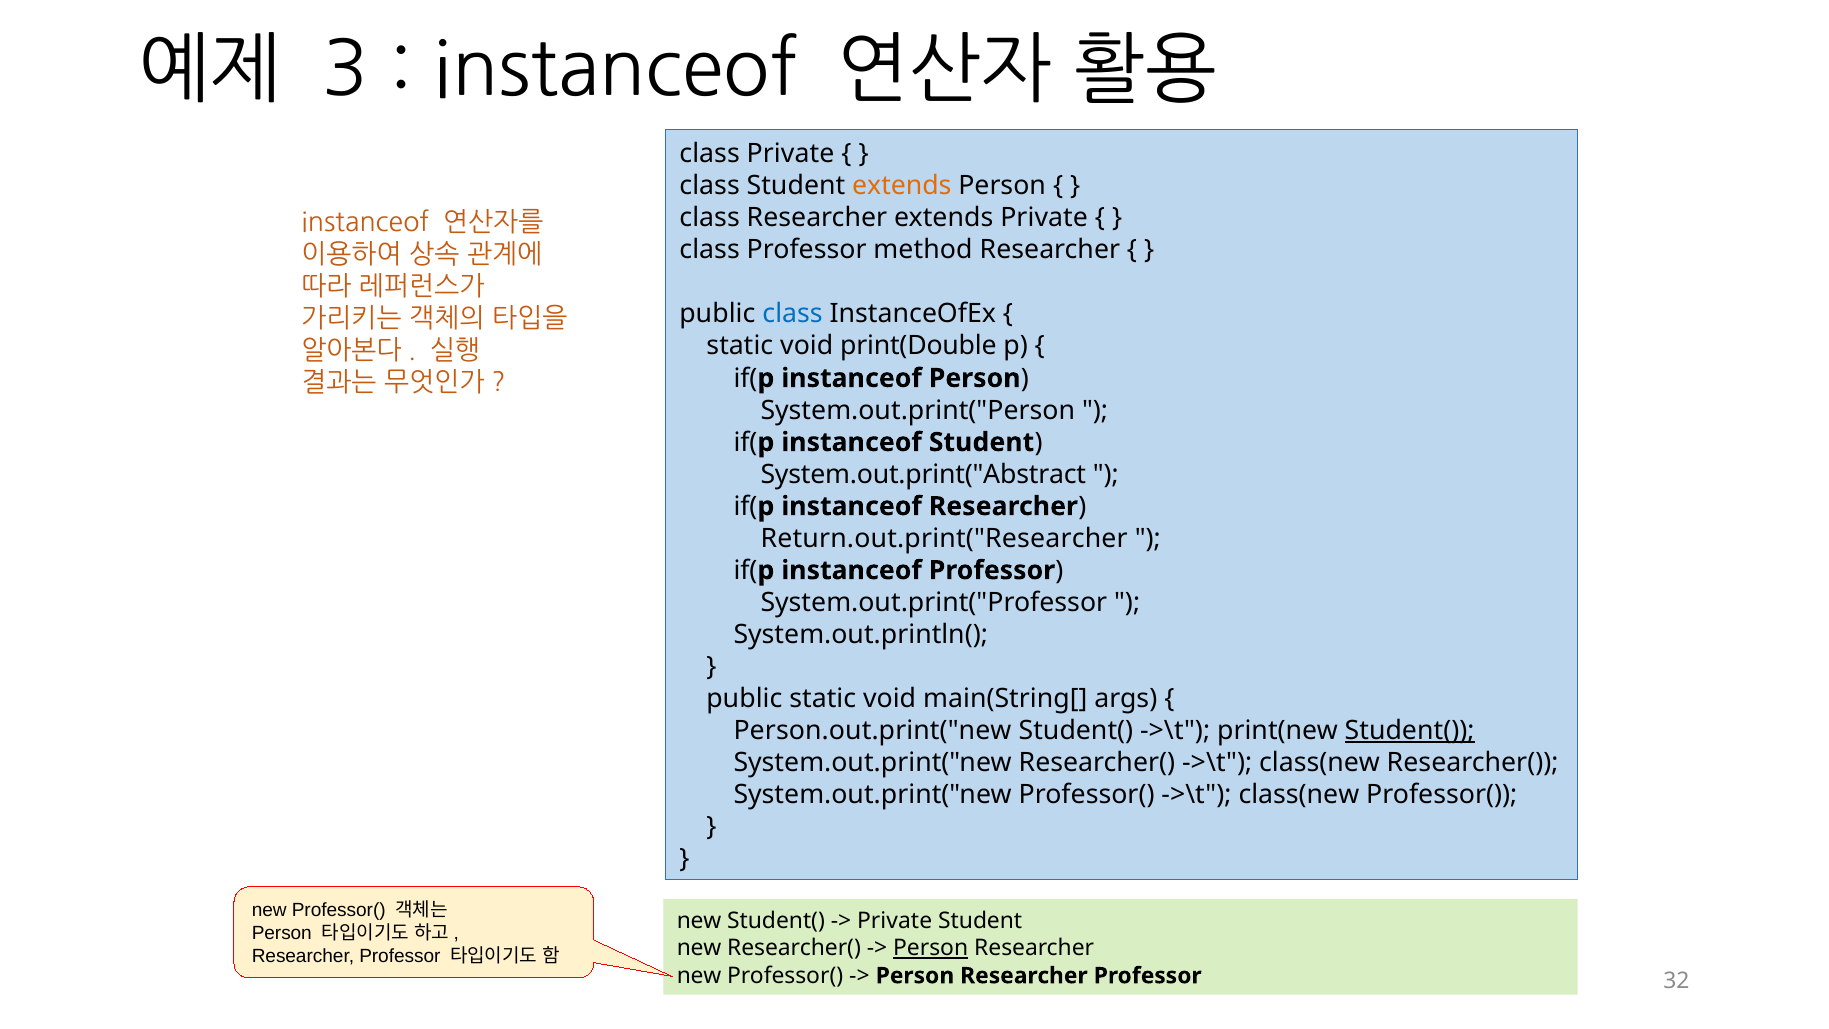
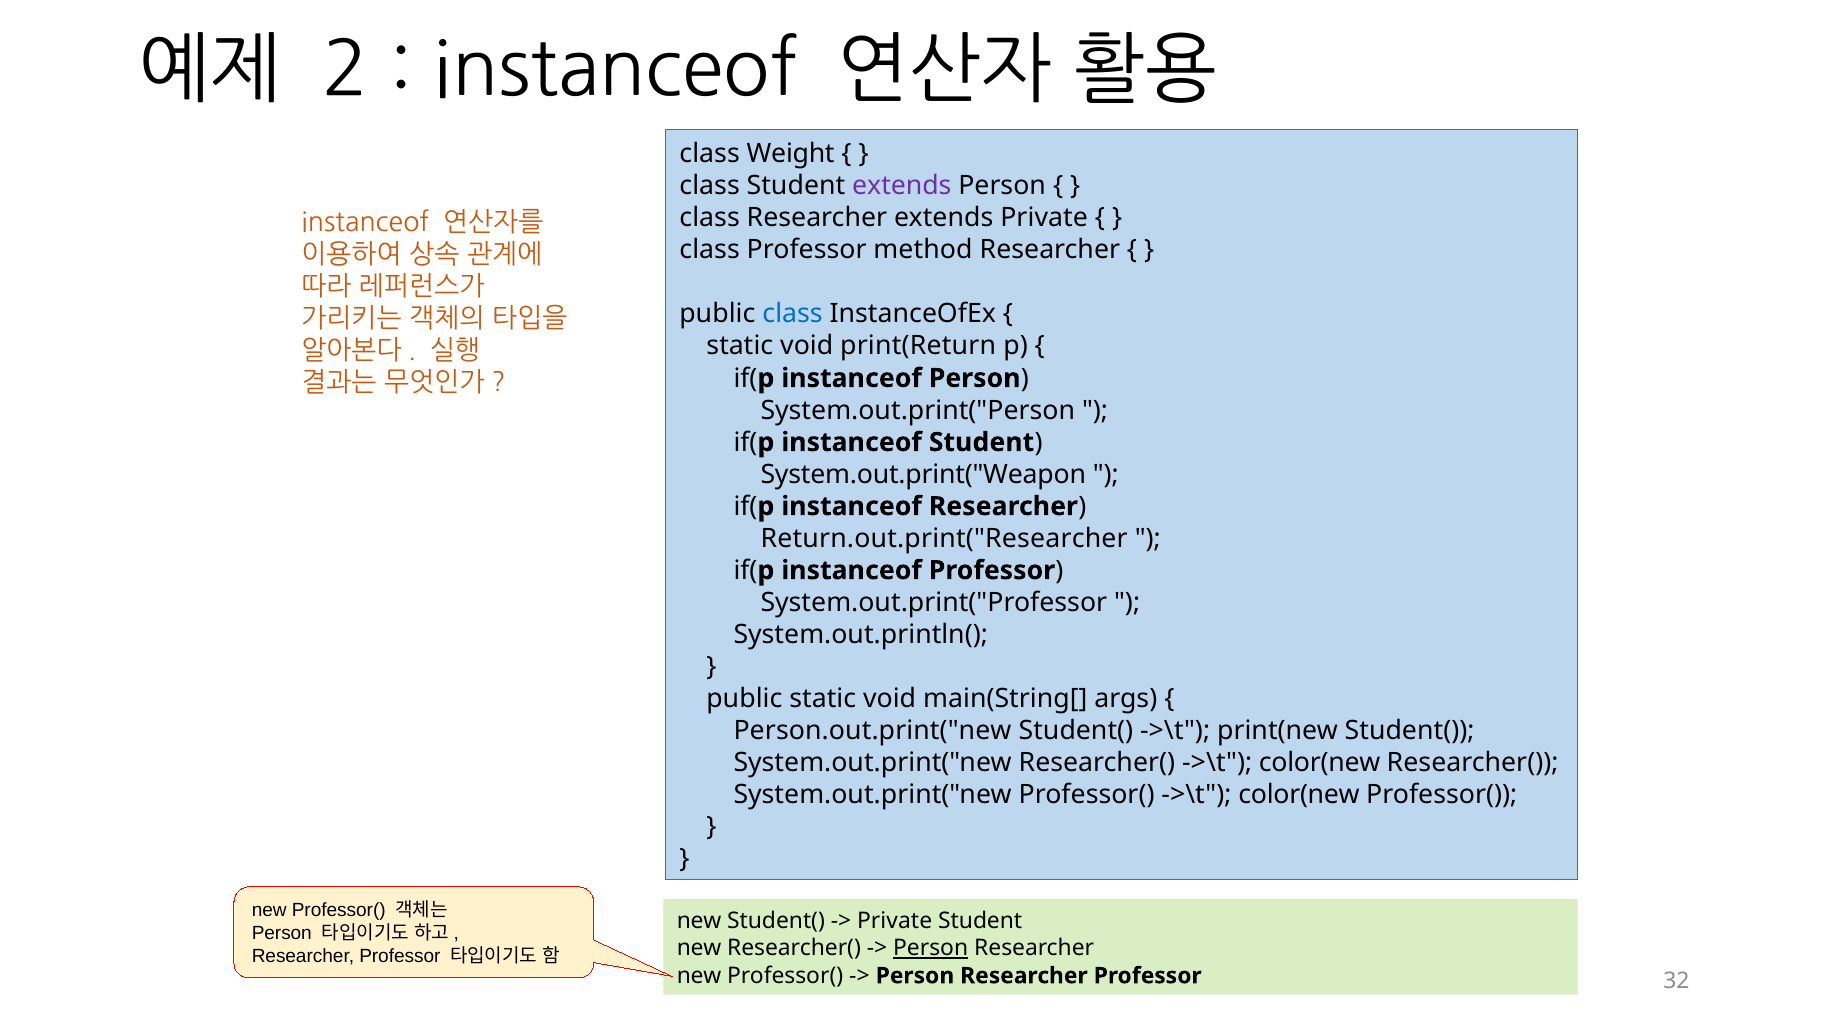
3: 3 -> 2
class Private: Private -> Weight
extends at (902, 186) colour: orange -> purple
print(Double: print(Double -> print(Return
System.out.print("Abstract: System.out.print("Abstract -> System.out.print("Weapon
Student( at (1410, 730) underline: present -> none
Researcher( ->\t class(new: class(new -> color(new
Professor( ->\t class(new: class(new -> color(new
